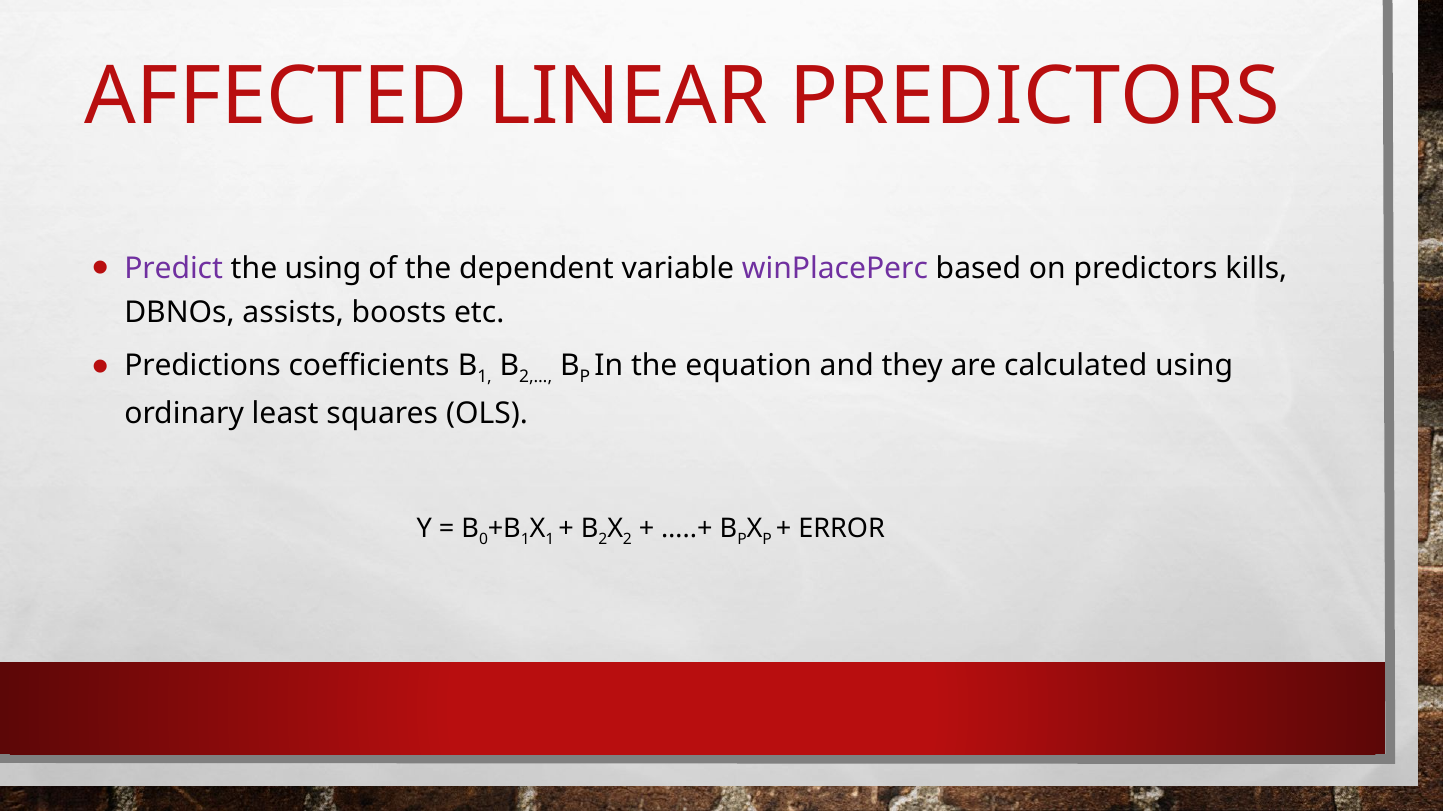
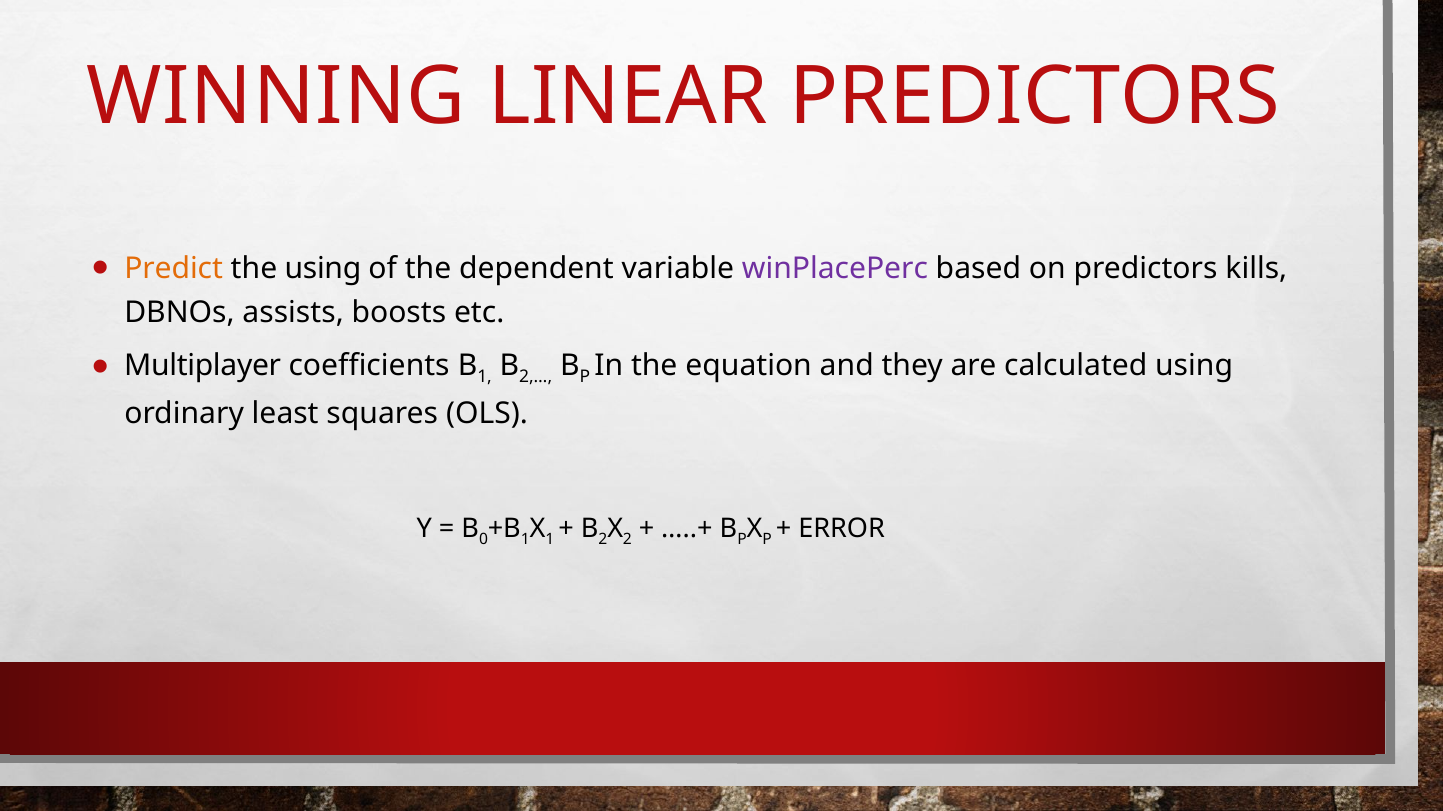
AFFECTED: AFFECTED -> WINNING
Predict colour: purple -> orange
Predictions: Predictions -> Multiplayer
